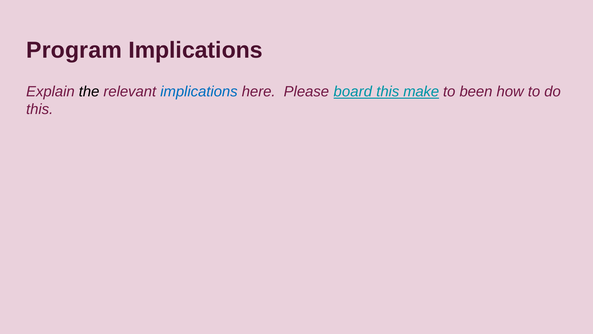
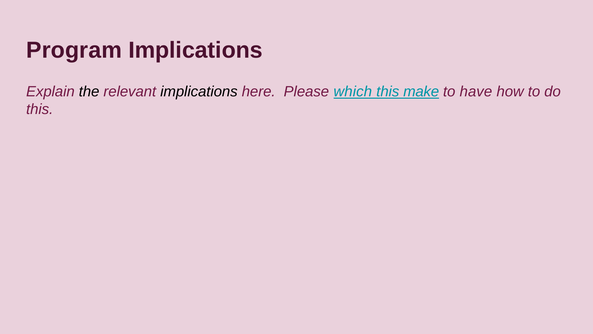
implications at (199, 91) colour: blue -> black
board: board -> which
been: been -> have
